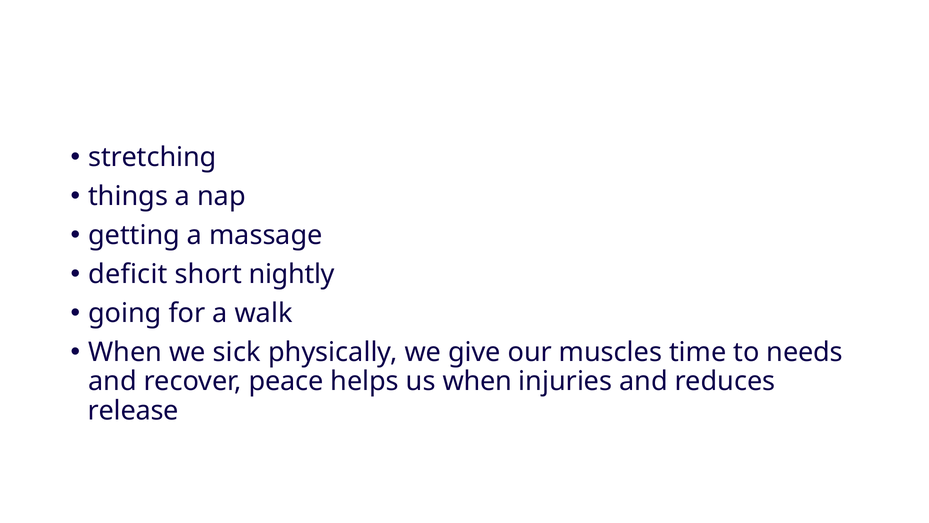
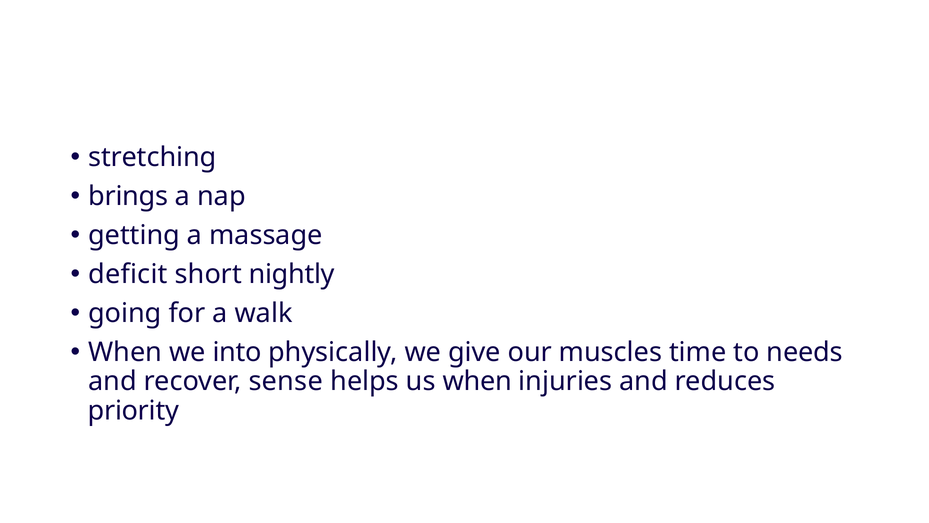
things: things -> brings
sick: sick -> into
peace: peace -> sense
release: release -> priority
